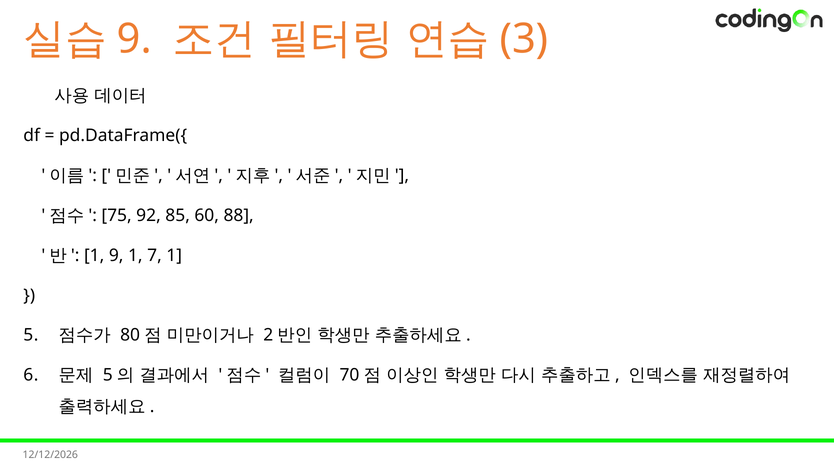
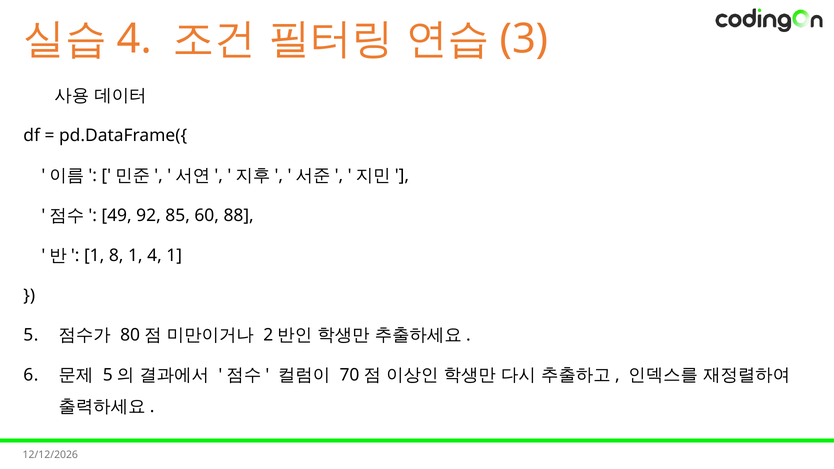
9 at (134, 39): 9 -> 4
75: 75 -> 49
1 9: 9 -> 8
1 7: 7 -> 4
